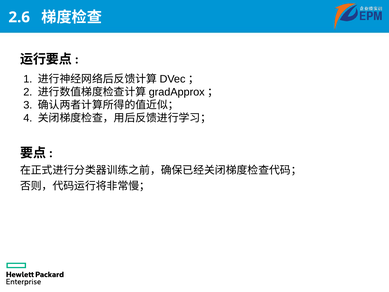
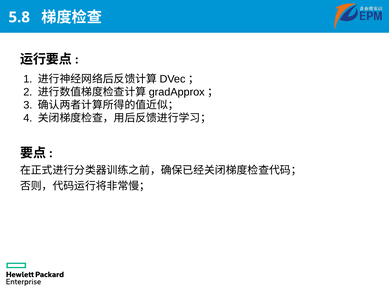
2.6: 2.6 -> 5.8
